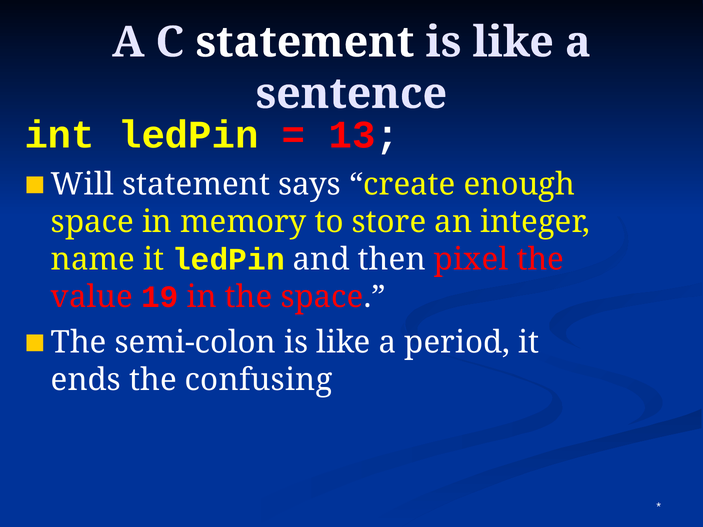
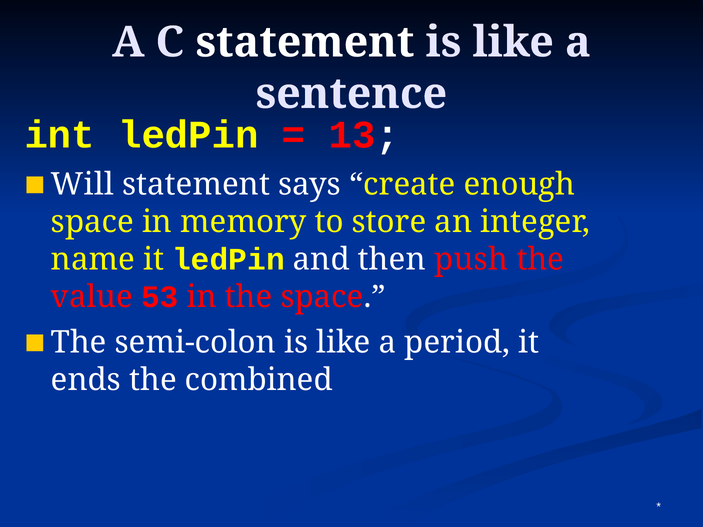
pixel: pixel -> push
19: 19 -> 53
confusing: confusing -> combined
